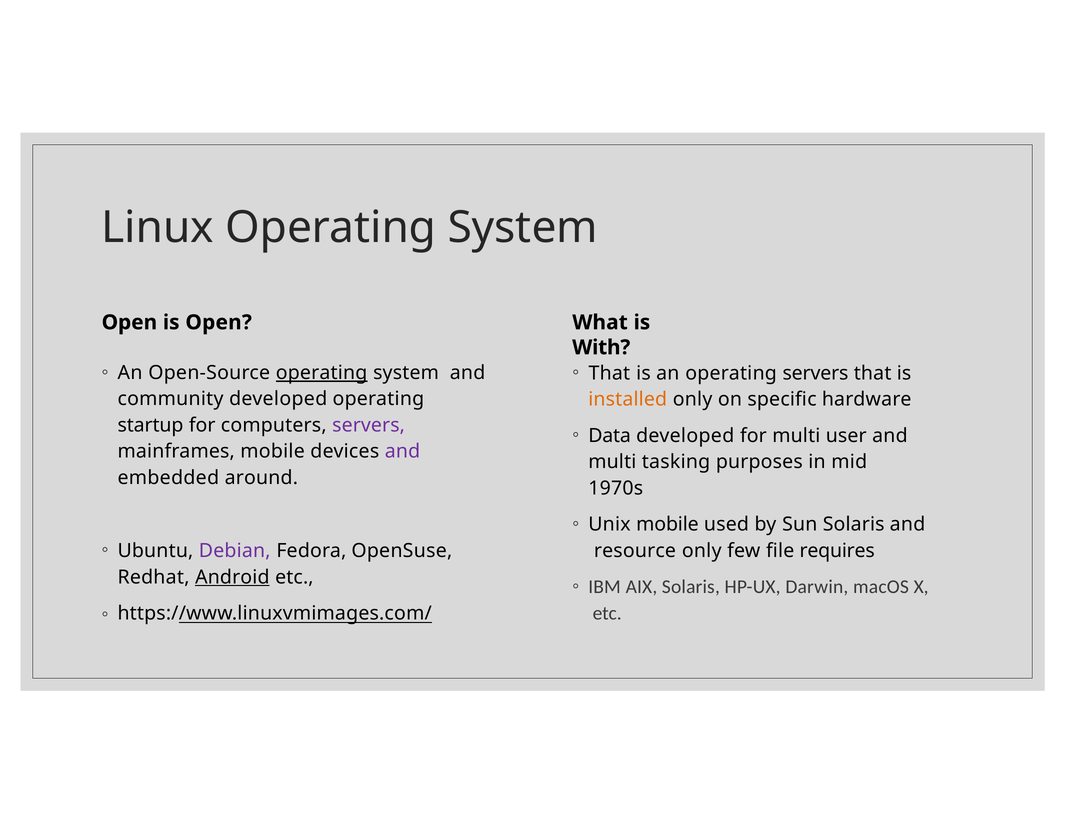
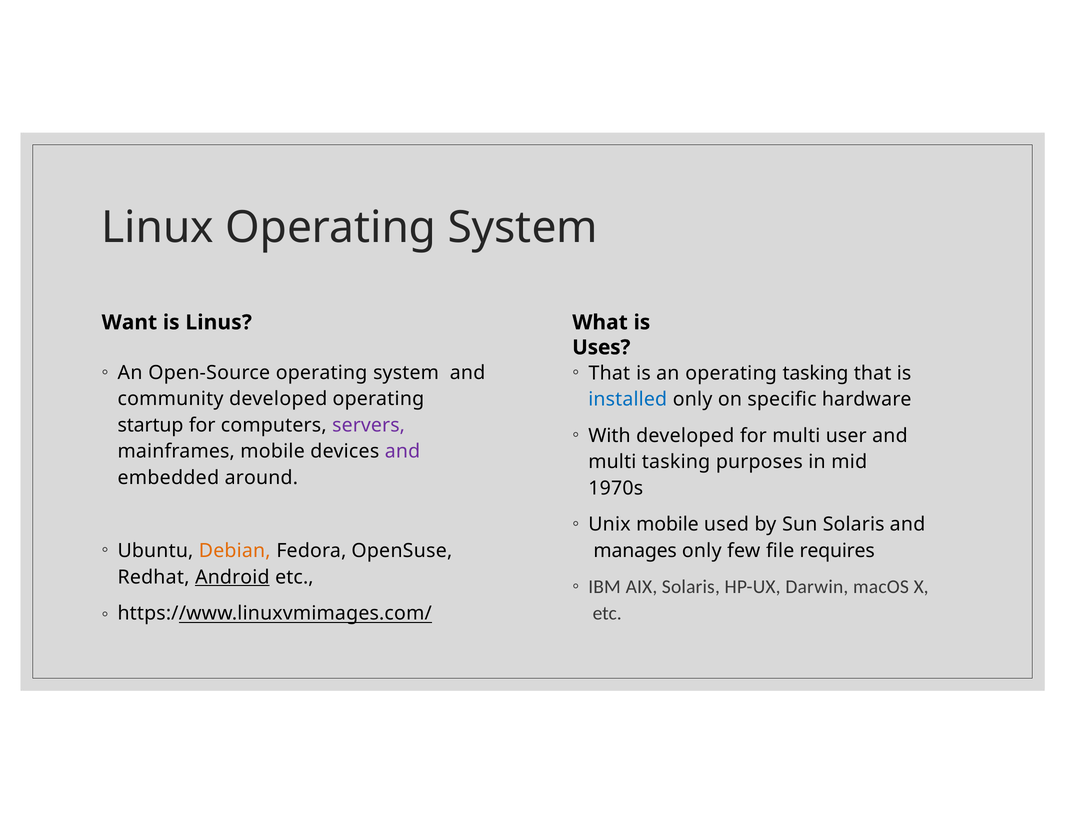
Open at (129, 322): Open -> Want
is Open: Open -> Linus
With: With -> Uses
operating at (322, 373) underline: present -> none
operating servers: servers -> tasking
installed colour: orange -> blue
Data: Data -> With
Debian colour: purple -> orange
resource: resource -> manages
